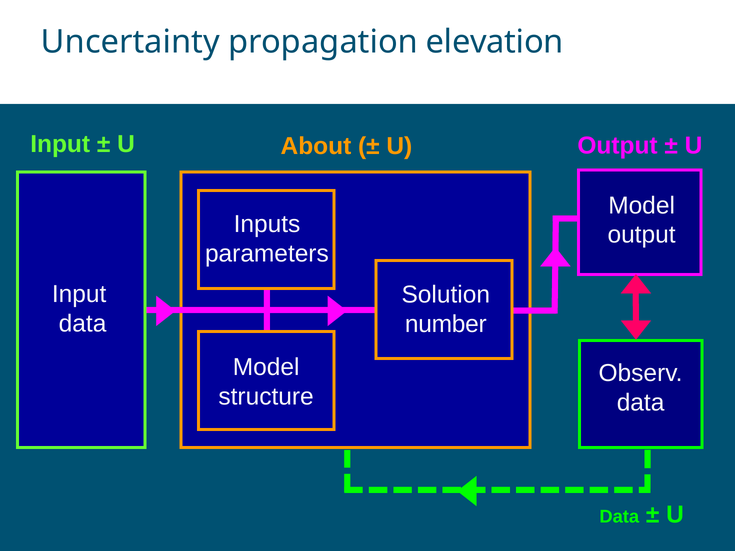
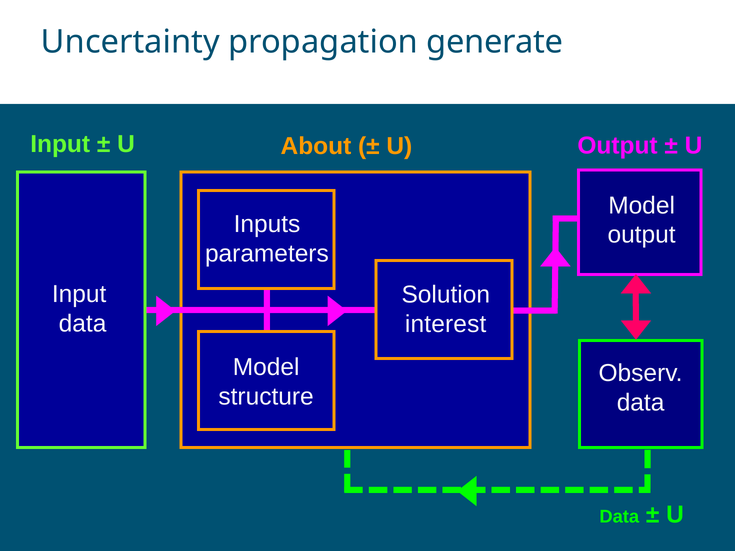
elevation: elevation -> generate
number: number -> interest
